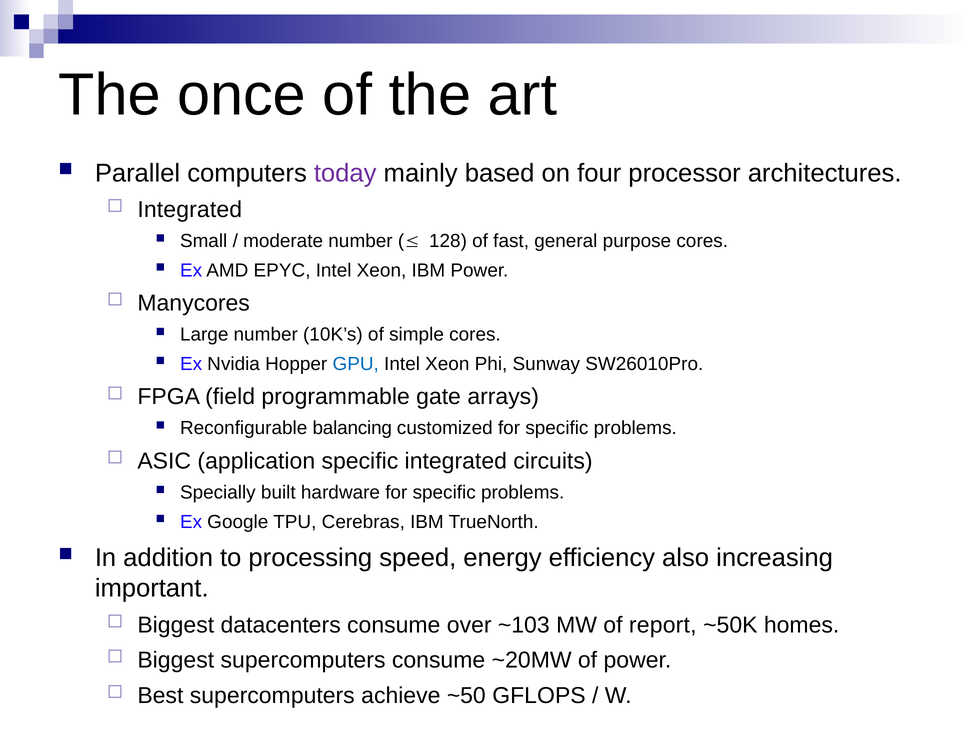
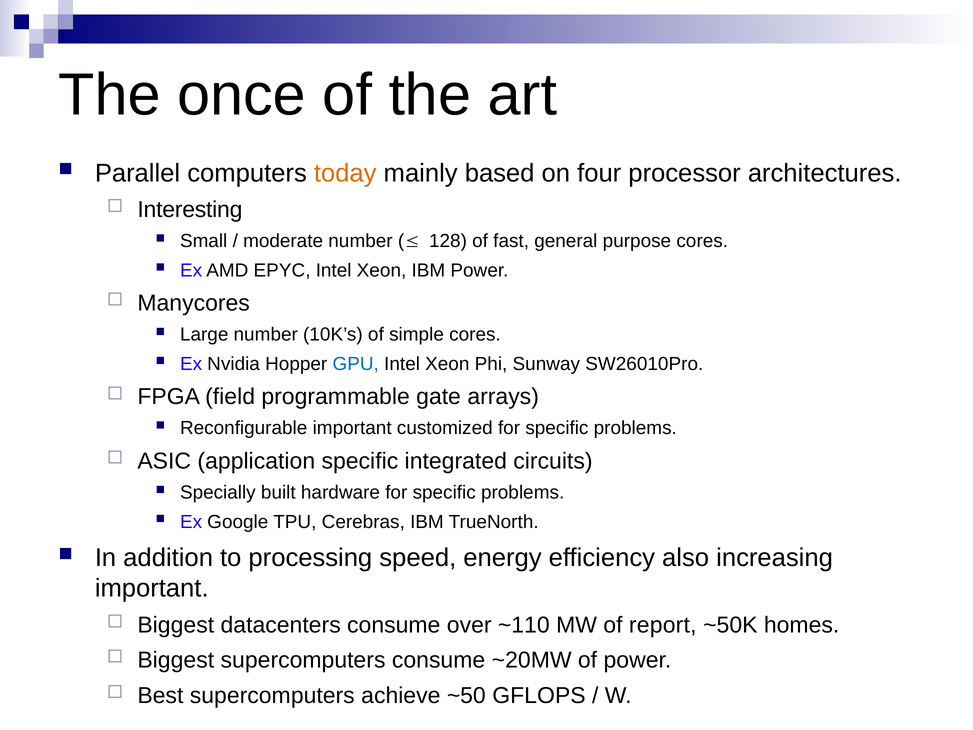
today colour: purple -> orange
Integrated at (190, 210): Integrated -> Interesting
Reconfigurable balancing: balancing -> important
~103: ~103 -> ~110
